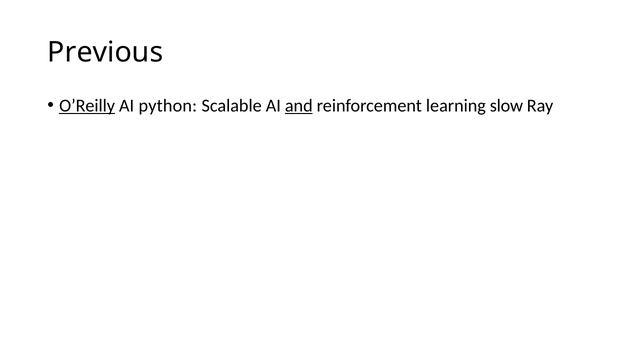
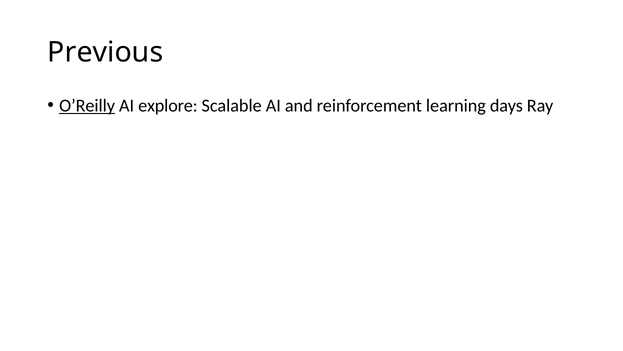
python: python -> explore
and underline: present -> none
slow: slow -> days
